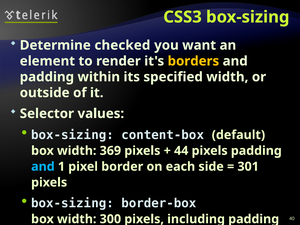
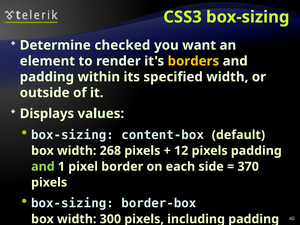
Selector: Selector -> Displays
369: 369 -> 268
44: 44 -> 12
and at (43, 167) colour: light blue -> light green
301: 301 -> 370
